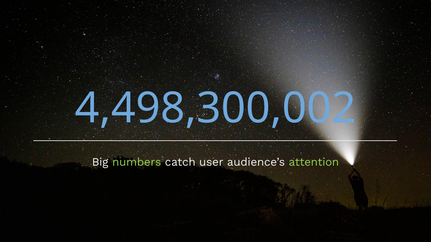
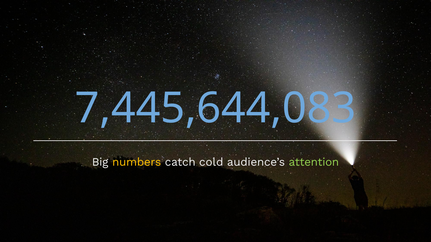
4,498,300,002: 4,498,300,002 -> 7,445,644,083
numbers colour: light green -> yellow
user: user -> cold
